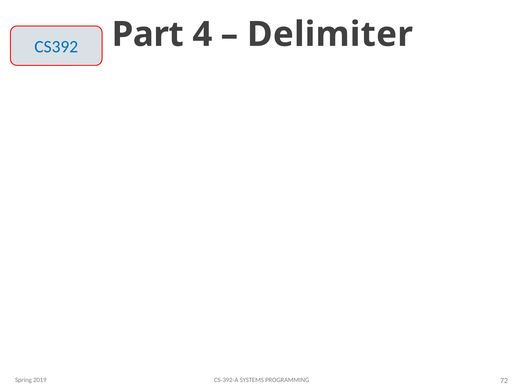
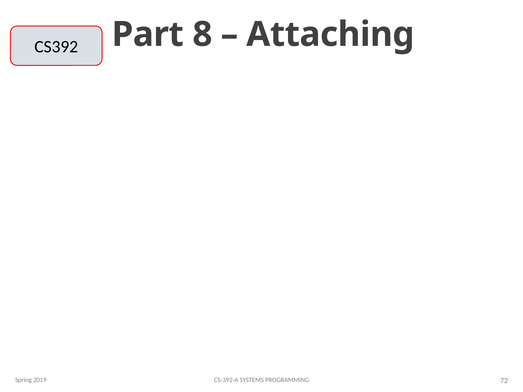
4: 4 -> 8
Delimiter: Delimiter -> Attaching
CS392 colour: blue -> black
